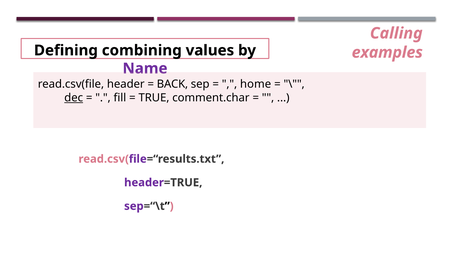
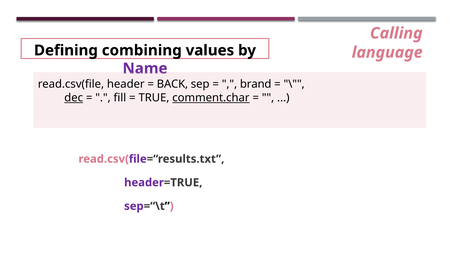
examples: examples -> language
home: home -> brand
comment.char underline: none -> present
